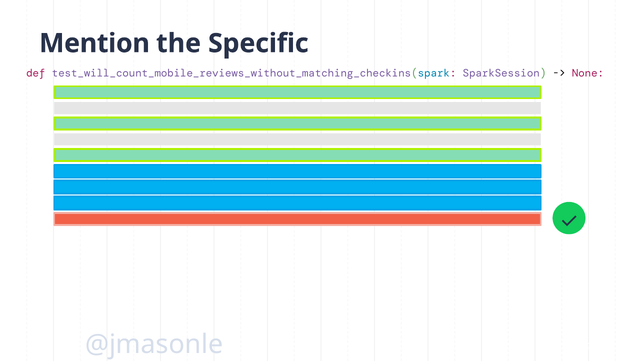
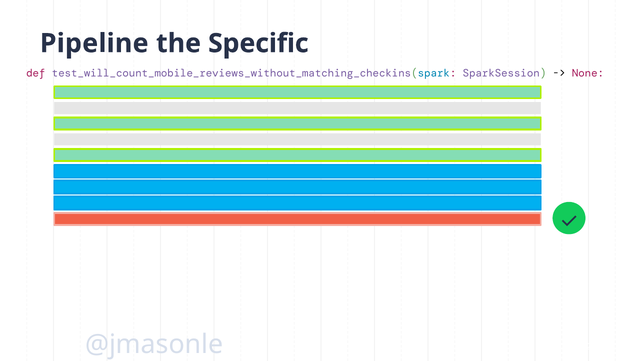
Mention: Mention -> Pipeline
